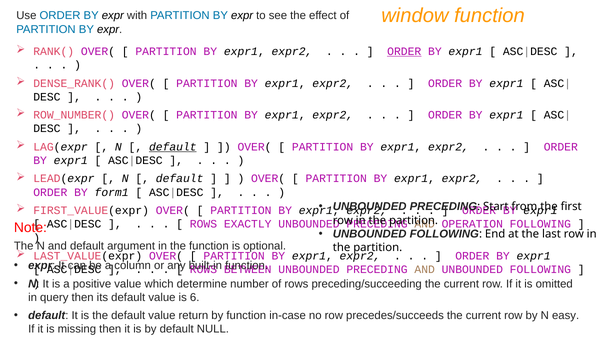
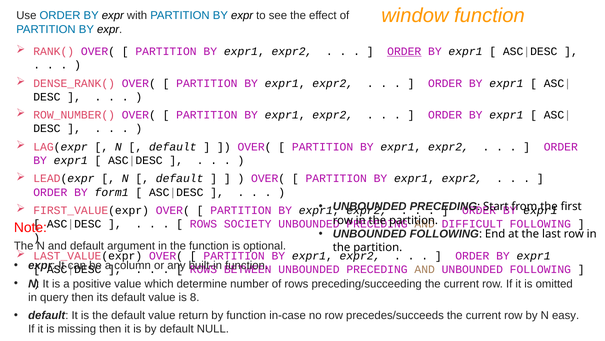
default at (173, 147) underline: present -> none
EXACTLY: EXACTLY -> SOCIETY
OPERATION: OPERATION -> DIFFICULT
6: 6 -> 8
